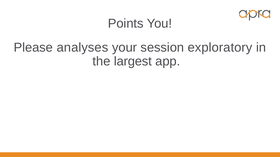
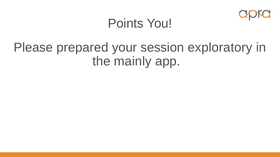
analyses: analyses -> prepared
largest: largest -> mainly
